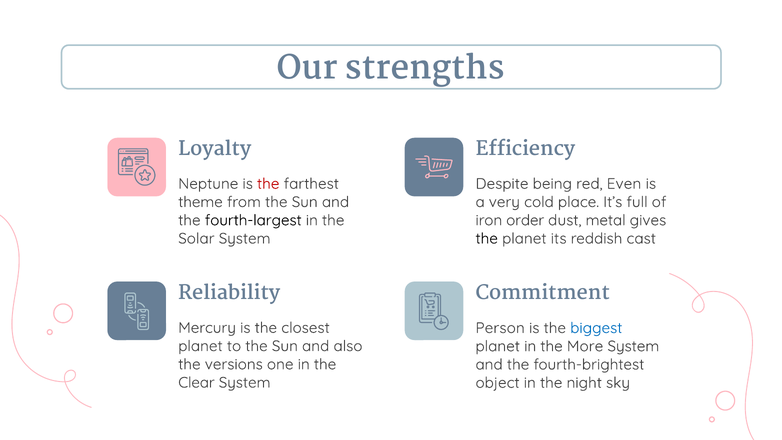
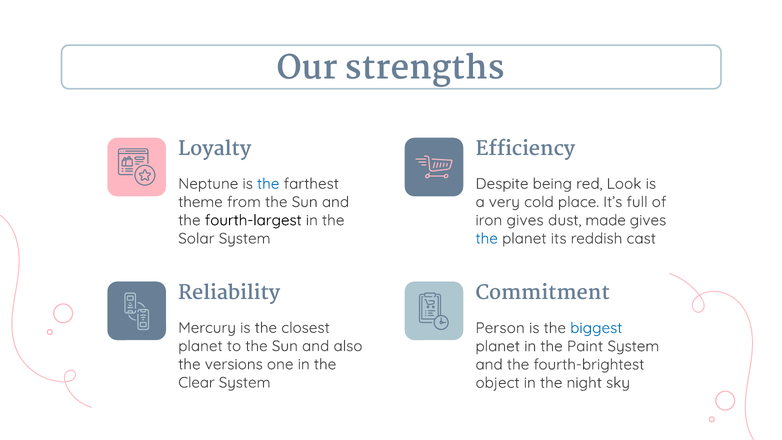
the at (268, 184) colour: red -> blue
Even: Even -> Look
iron order: order -> gives
metal: metal -> made
the at (487, 238) colour: black -> blue
More: More -> Paint
